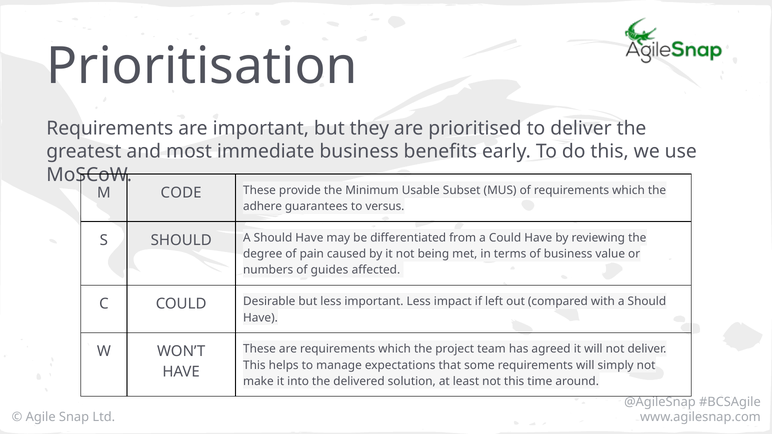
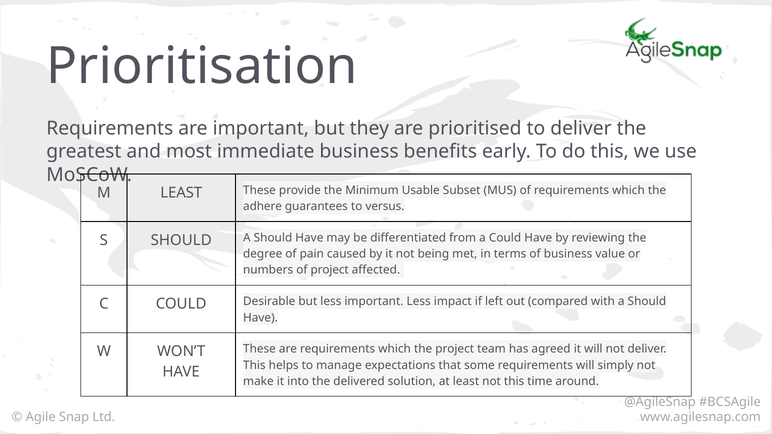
M CODE: CODE -> LEAST
of guides: guides -> project
